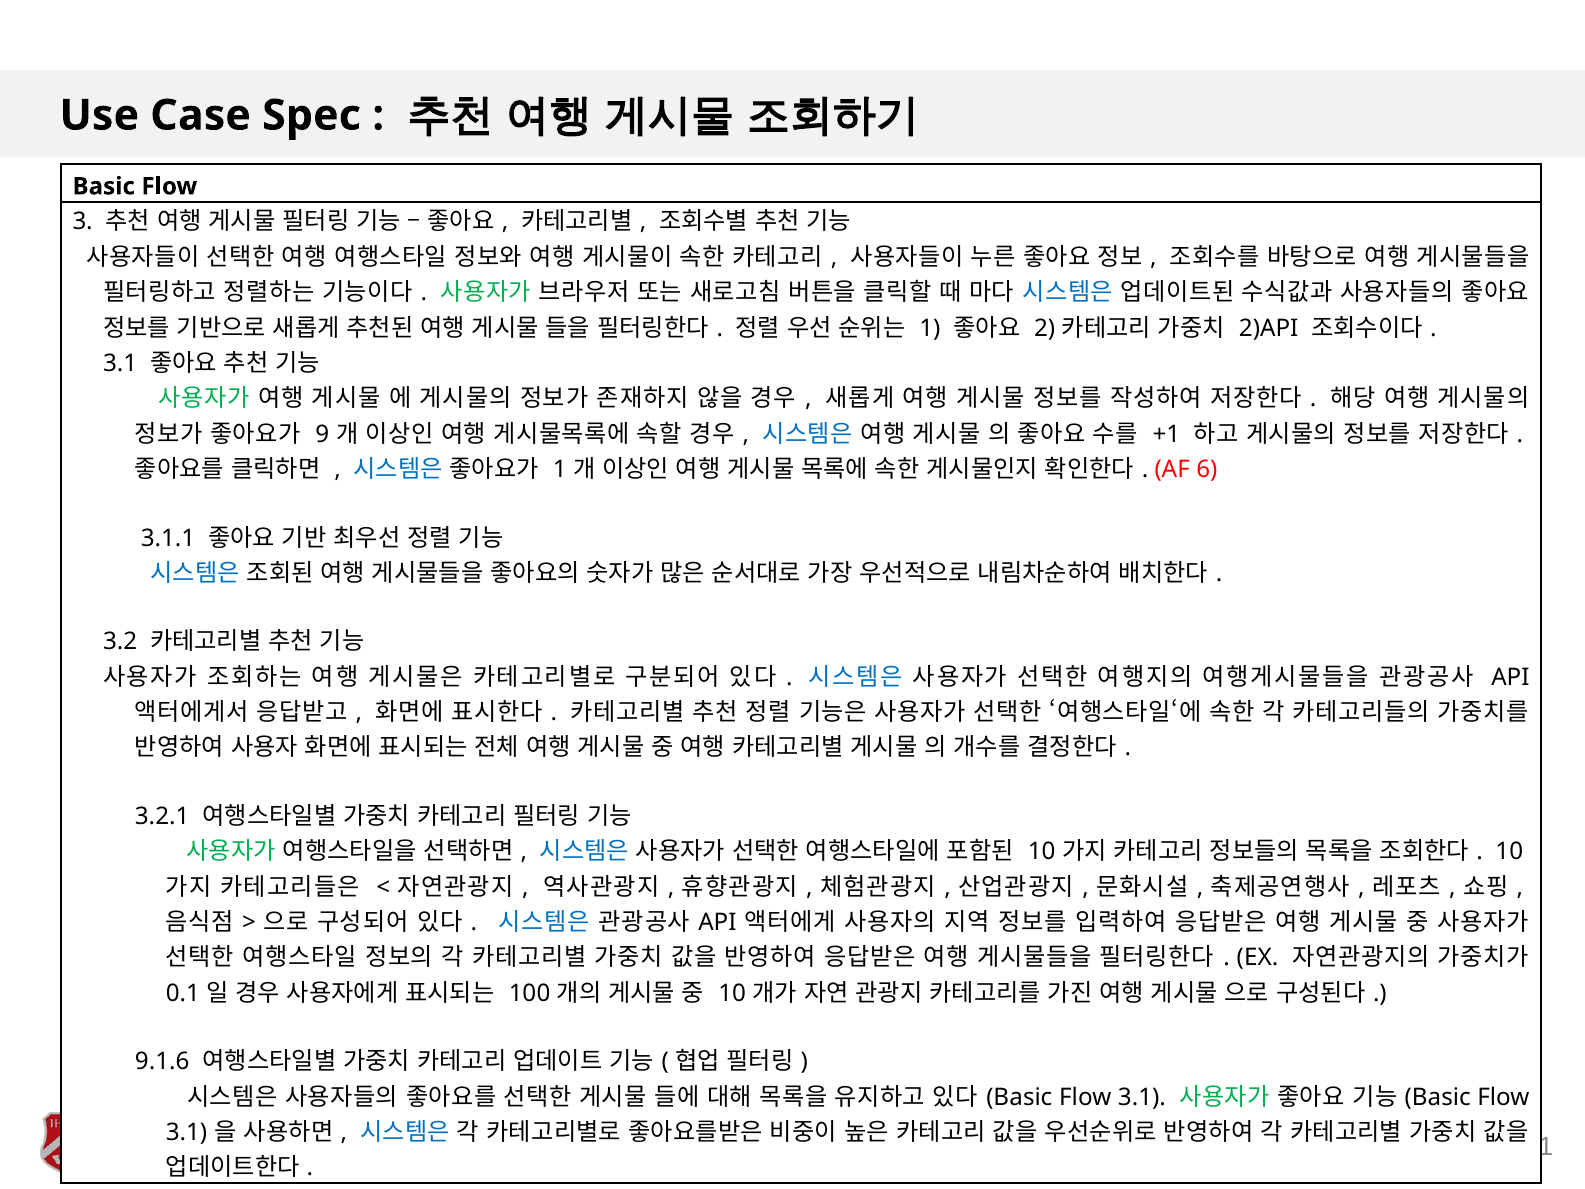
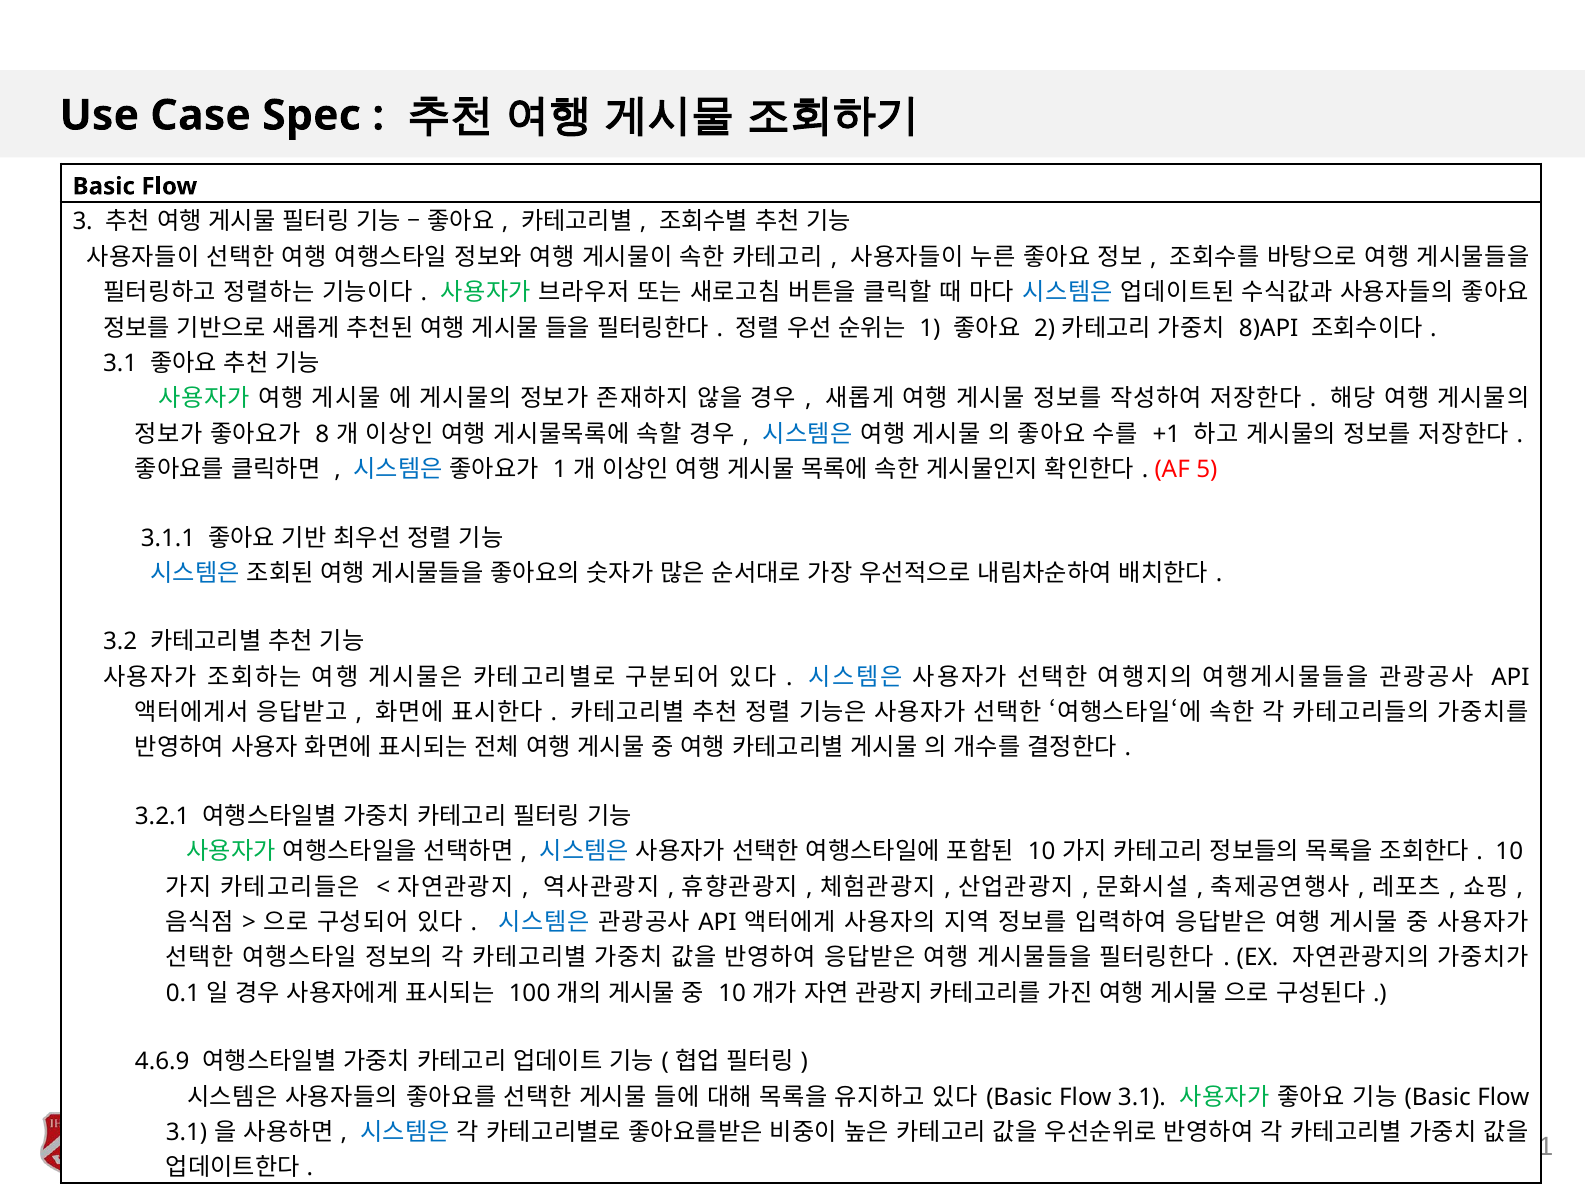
2)API: 2)API -> 8)API
9: 9 -> 8
6: 6 -> 5
9.1.6: 9.1.6 -> 4.6.9
